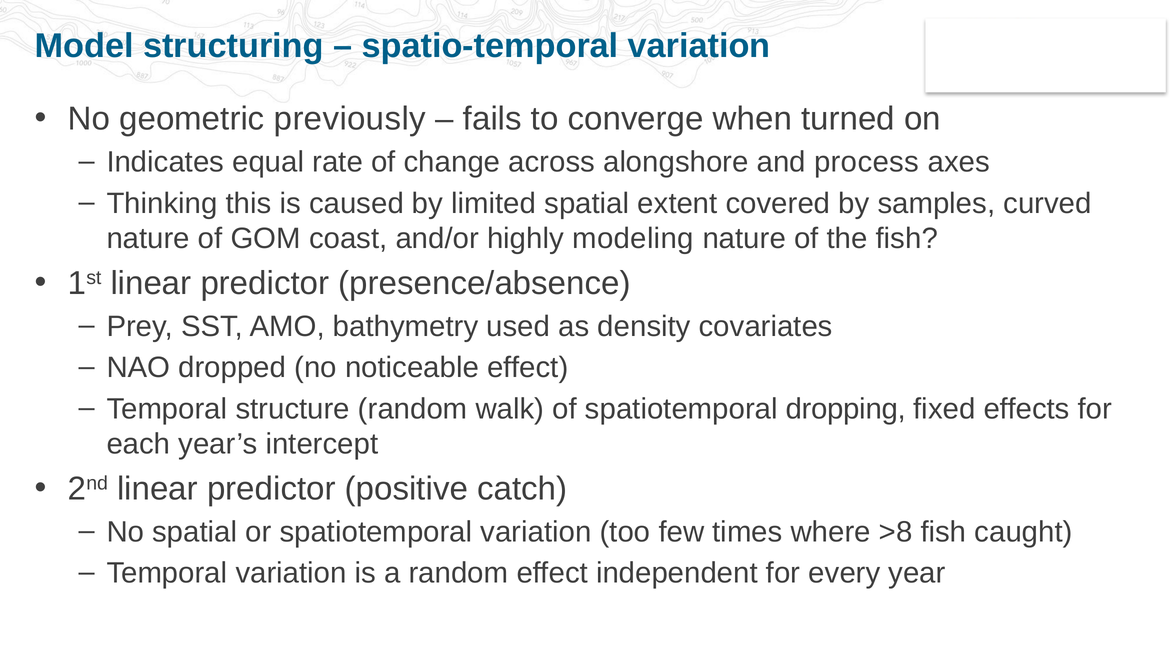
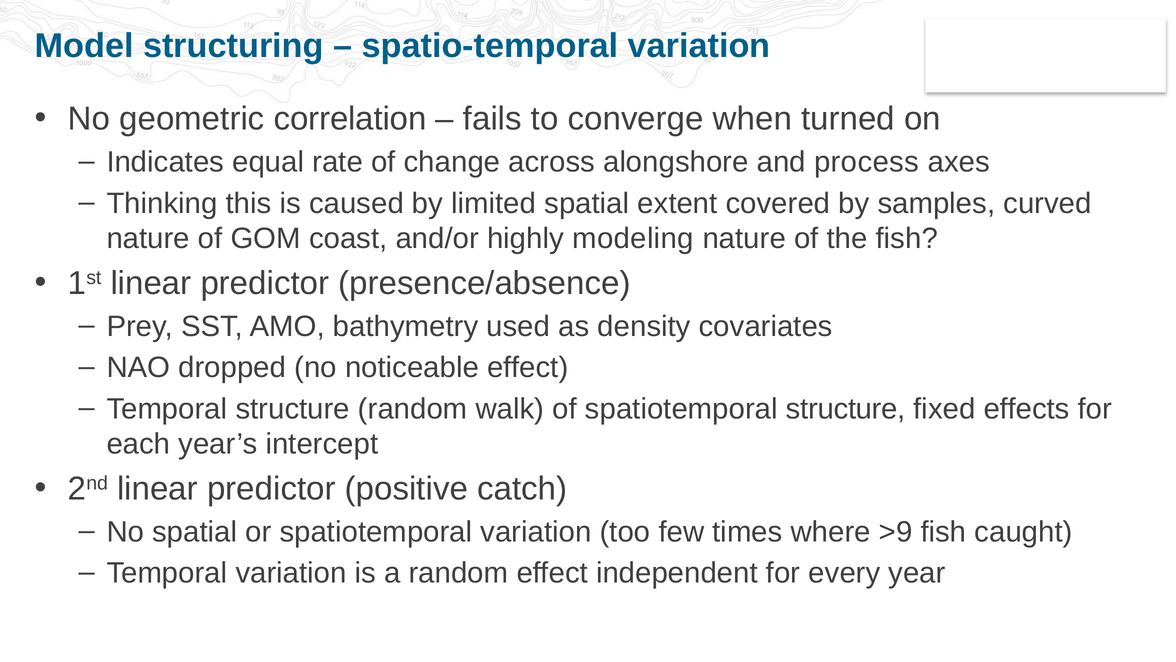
previously: previously -> correlation
spatiotemporal dropping: dropping -> structure
>8: >8 -> >9
